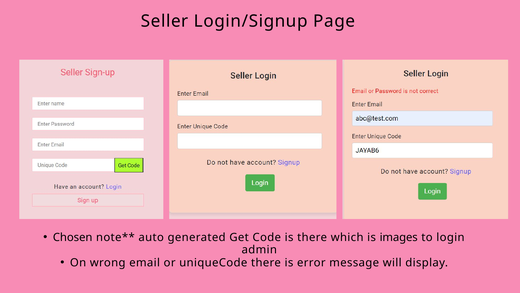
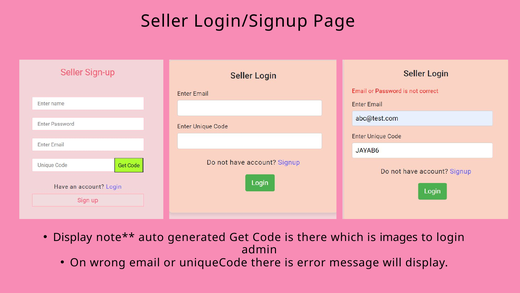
Chosen at (73, 237): Chosen -> Display
